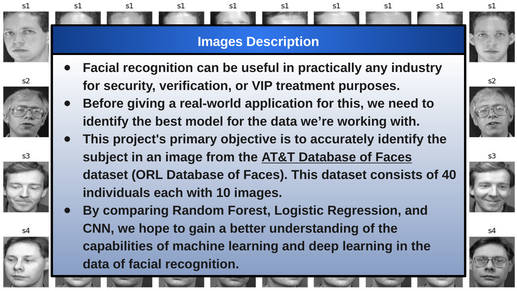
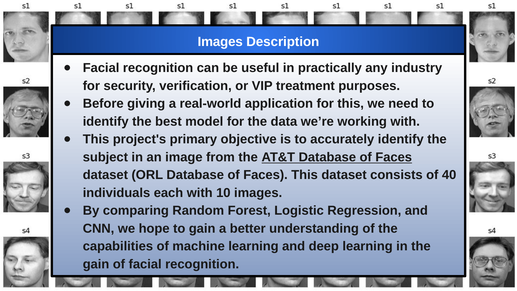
data at (96, 264): data -> gain
